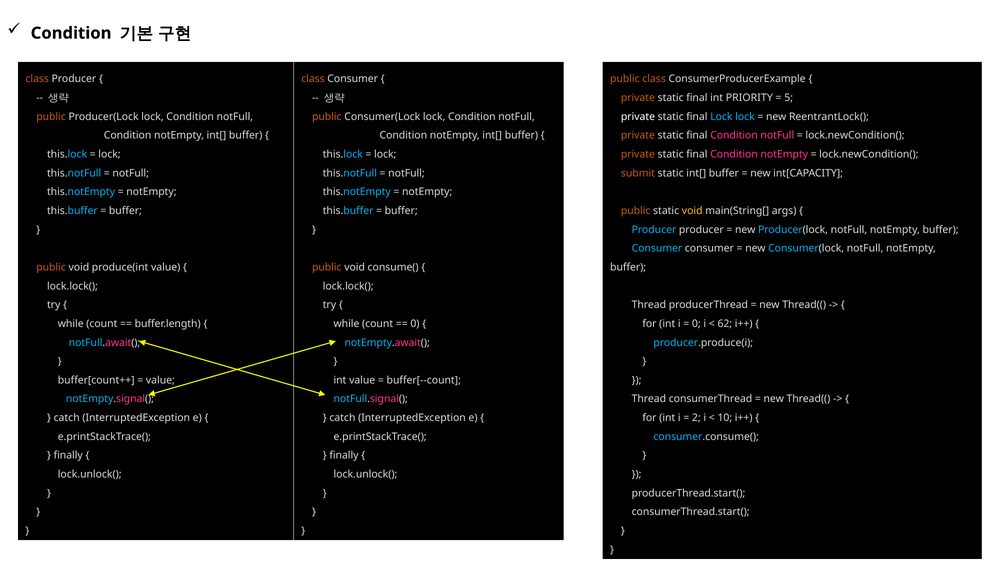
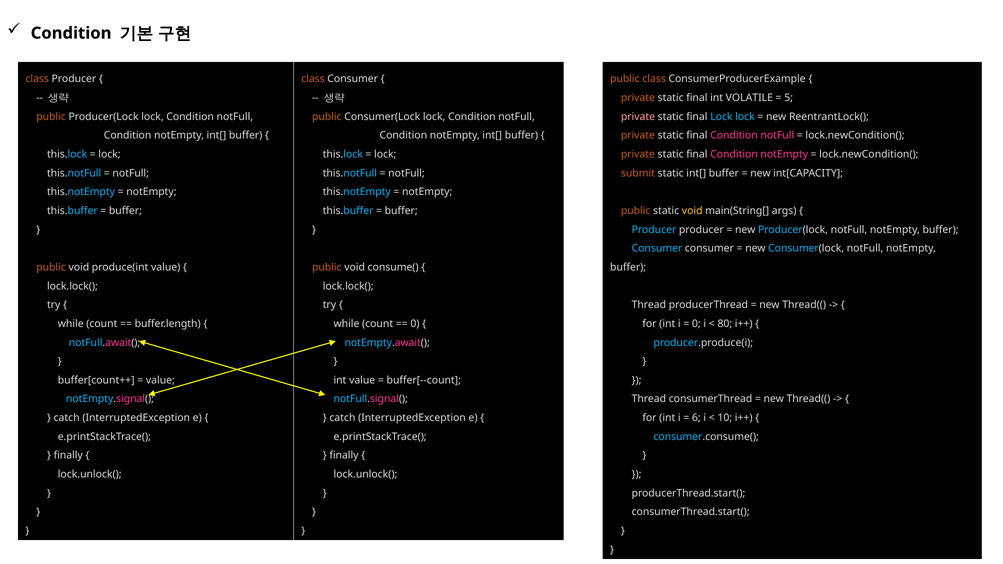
PRIORITY: PRIORITY -> VOLATILE
private at (638, 117) colour: white -> pink
62: 62 -> 80
2: 2 -> 6
